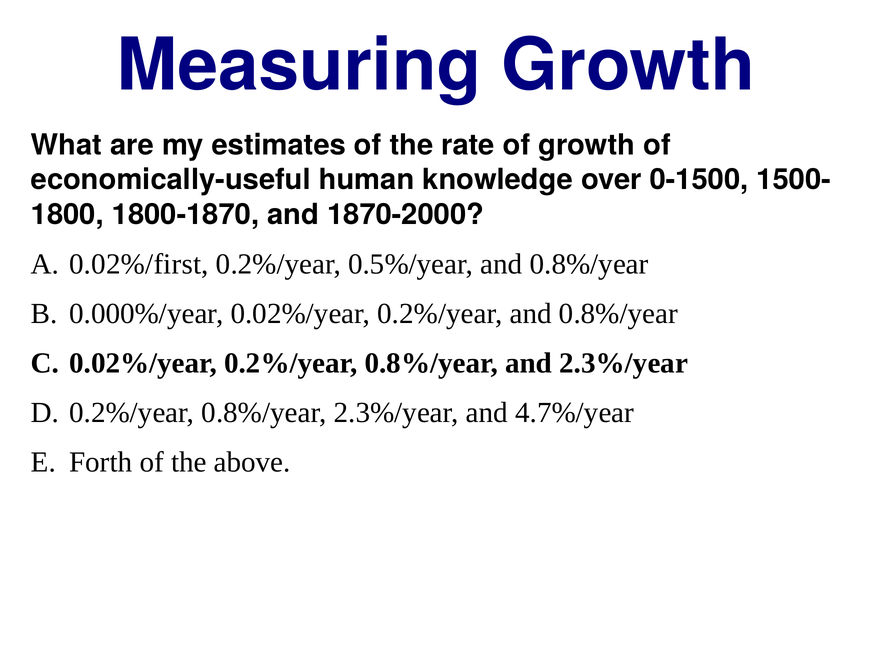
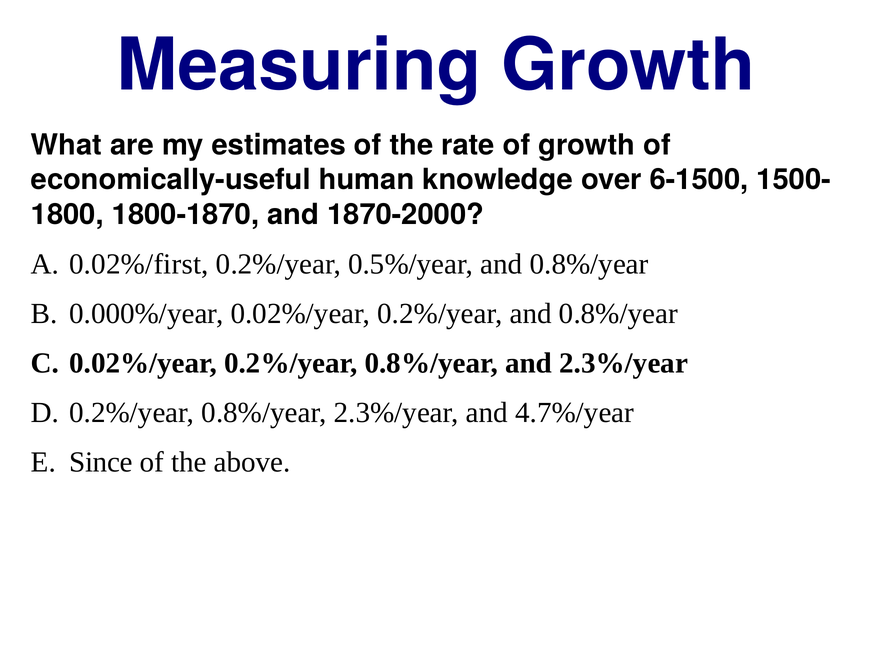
0-1500: 0-1500 -> 6-1500
Forth: Forth -> Since
